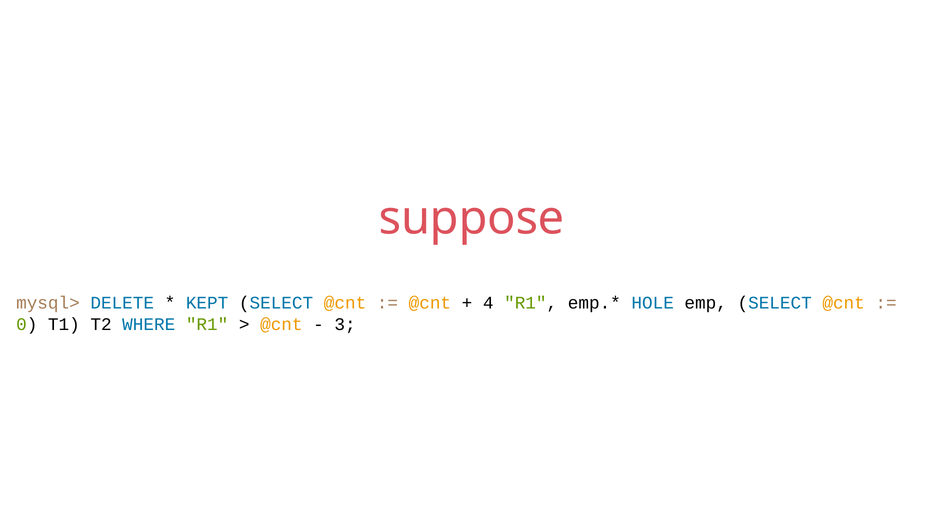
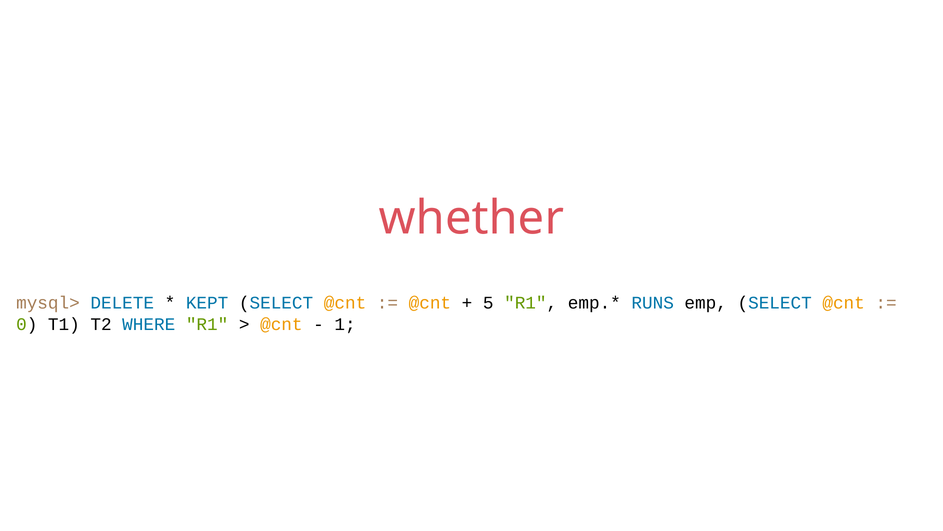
suppose: suppose -> whether
4: 4 -> 5
HOLE: HOLE -> RUNS
3: 3 -> 1
